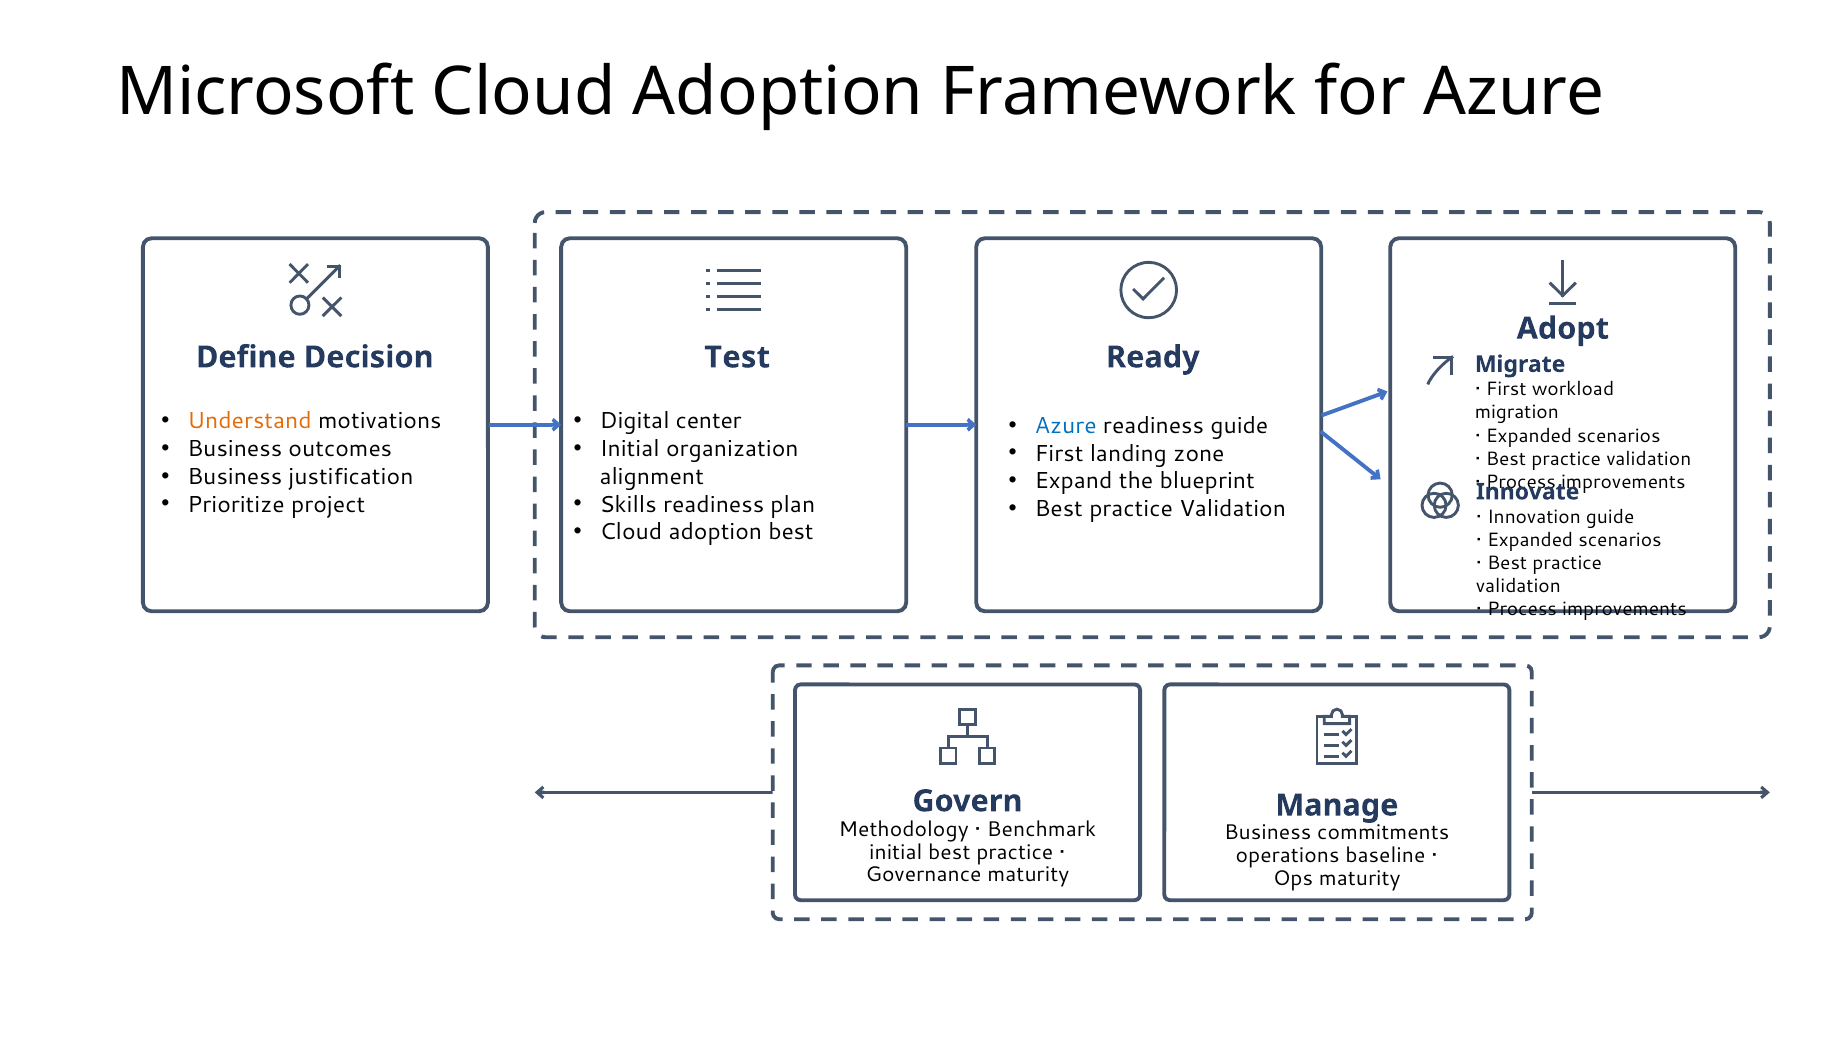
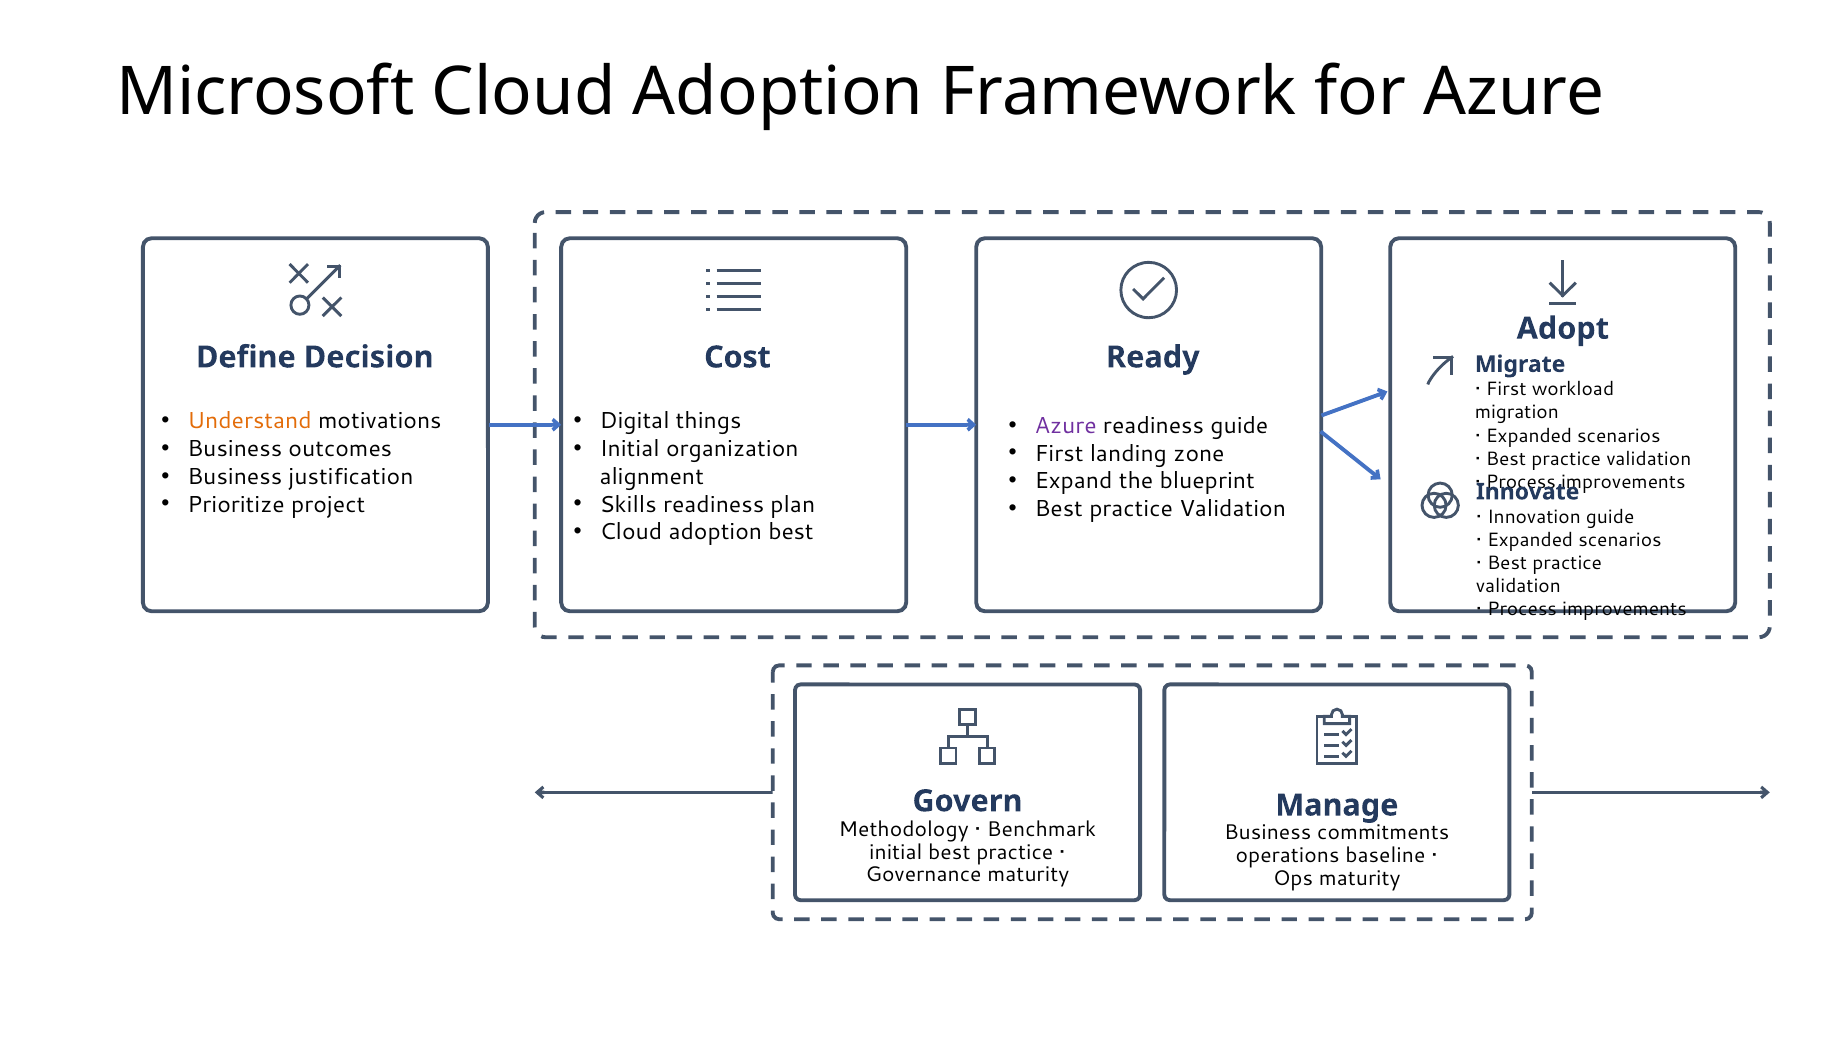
Test: Test -> Cost
center: center -> things
Azure at (1066, 426) colour: blue -> purple
